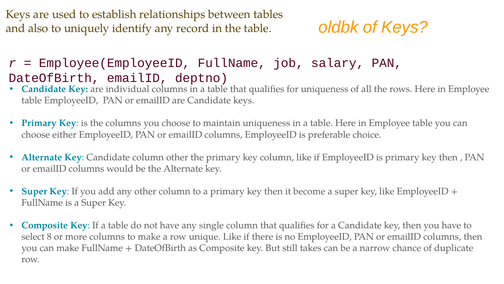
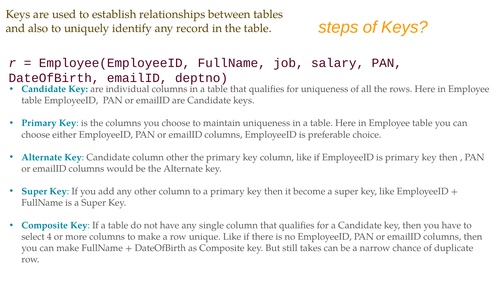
oldbk: oldbk -> steps
8: 8 -> 4
